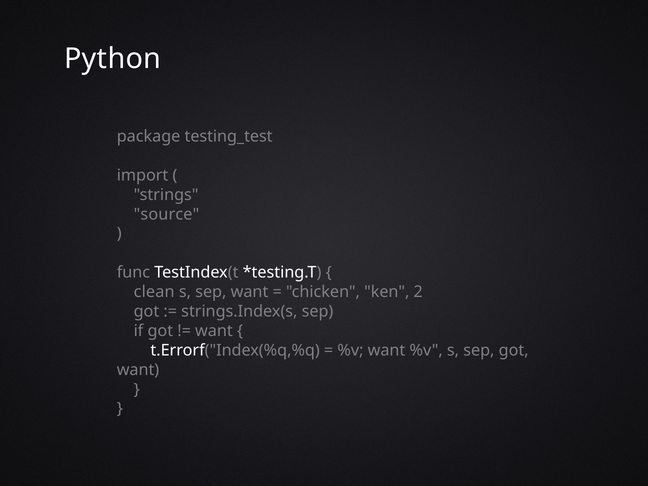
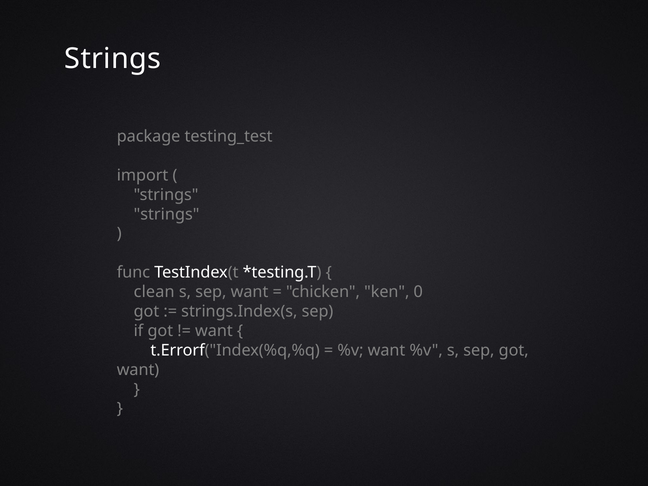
Python at (113, 59): Python -> Strings
source at (166, 214): source -> strings
2: 2 -> 0
